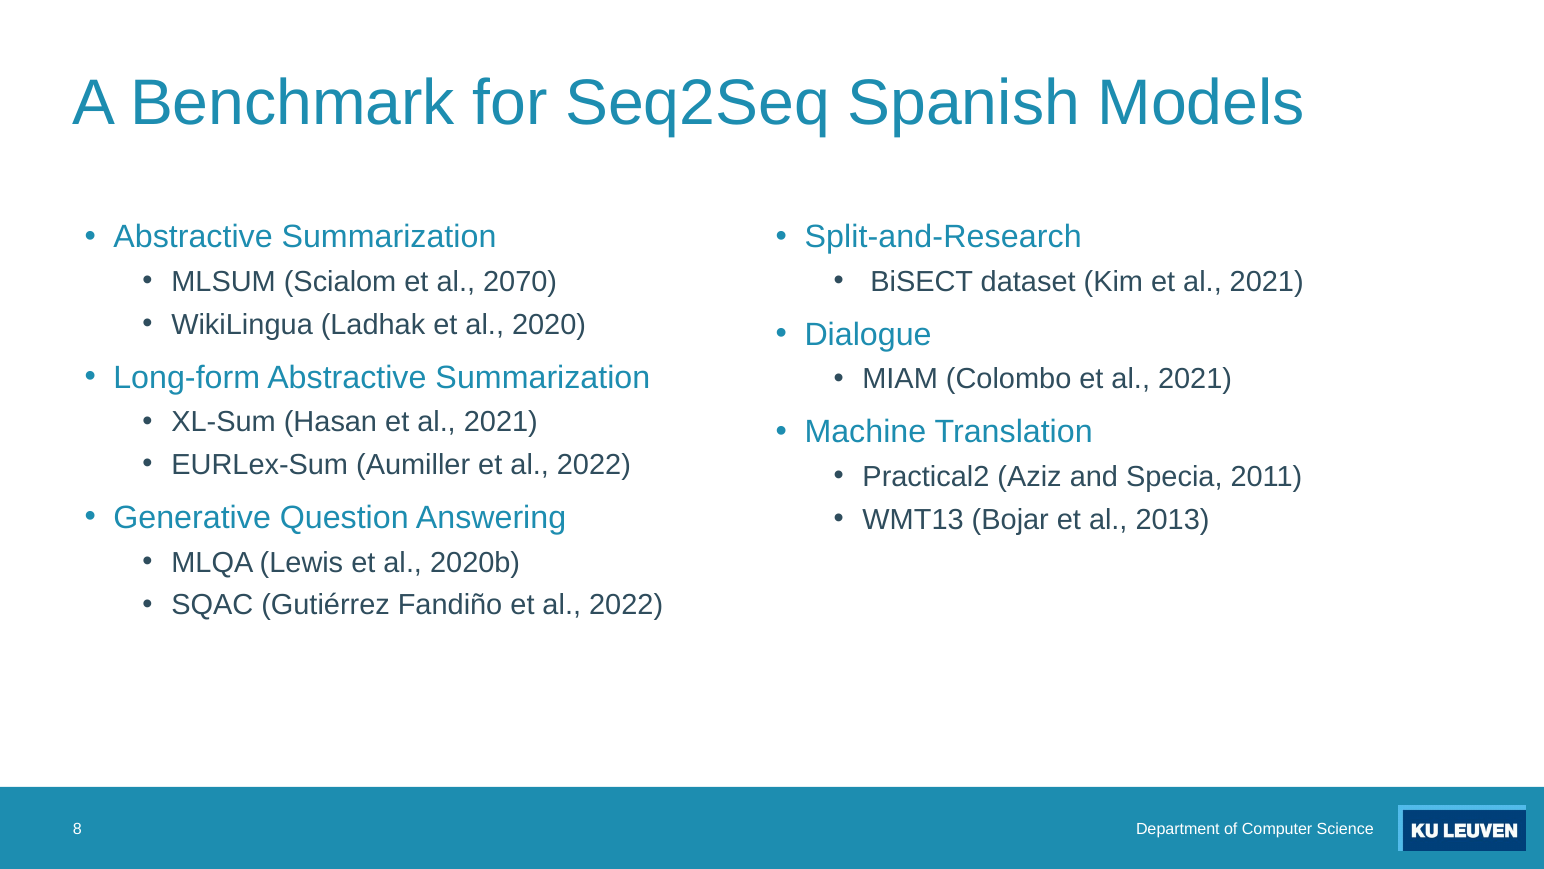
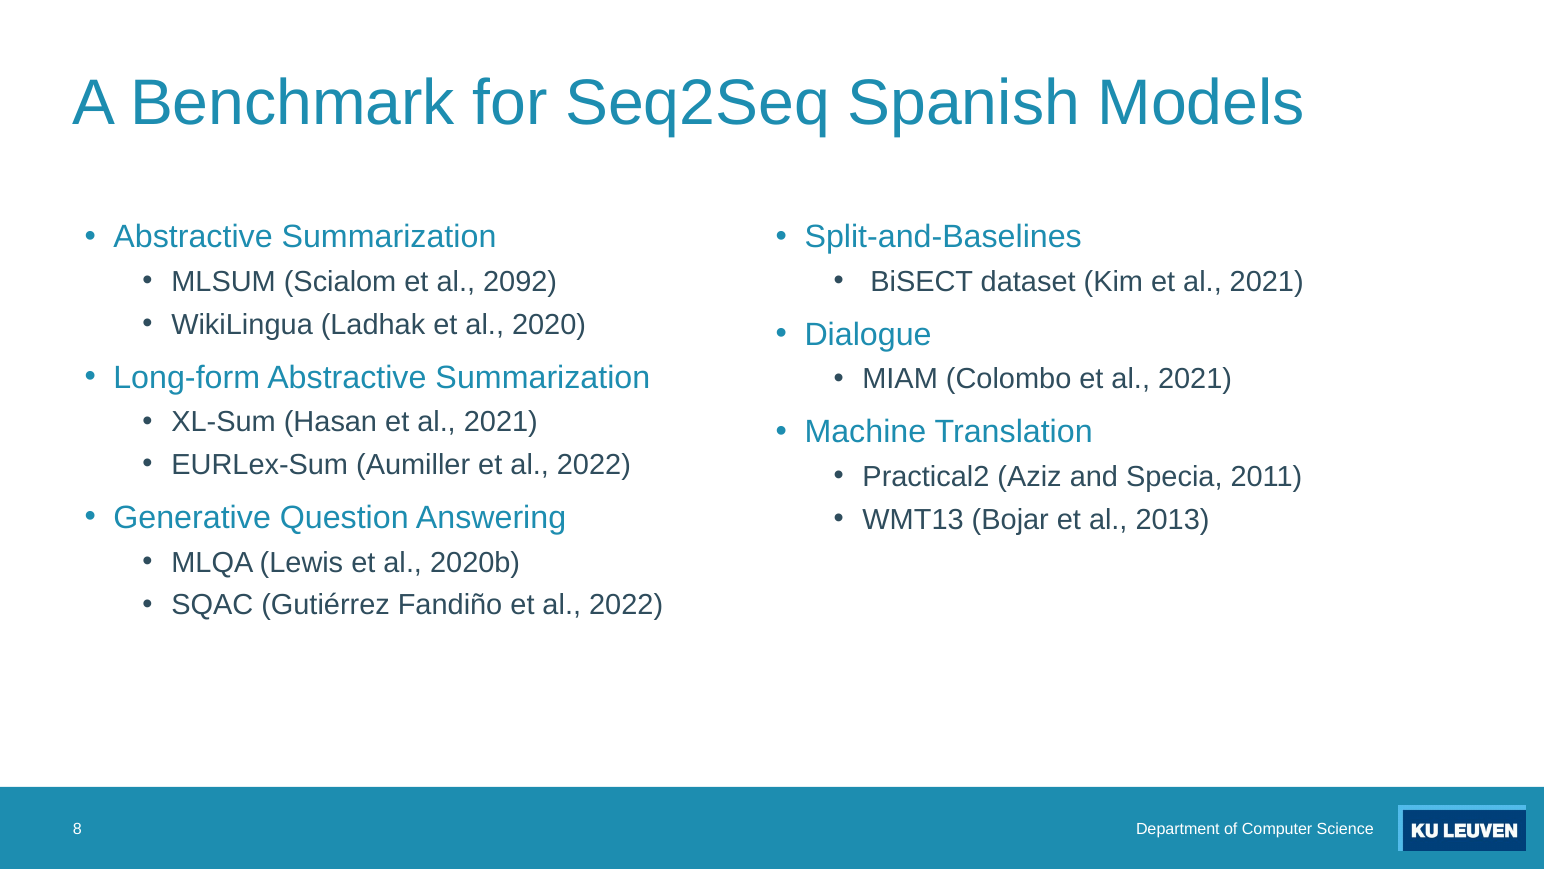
Split-and-Research: Split-and-Research -> Split-and-Baselines
2070: 2070 -> 2092
